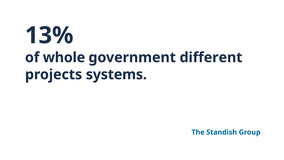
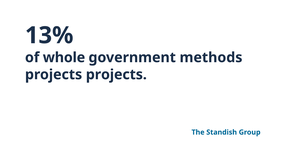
different: different -> methods
projects systems: systems -> projects
